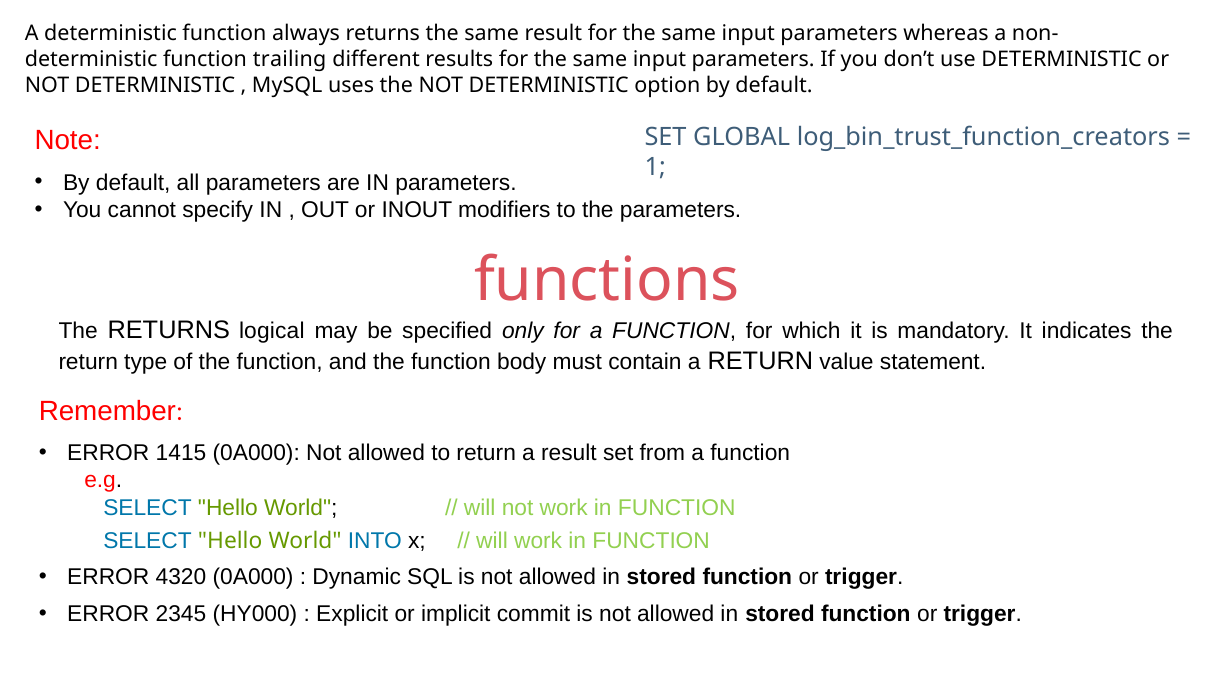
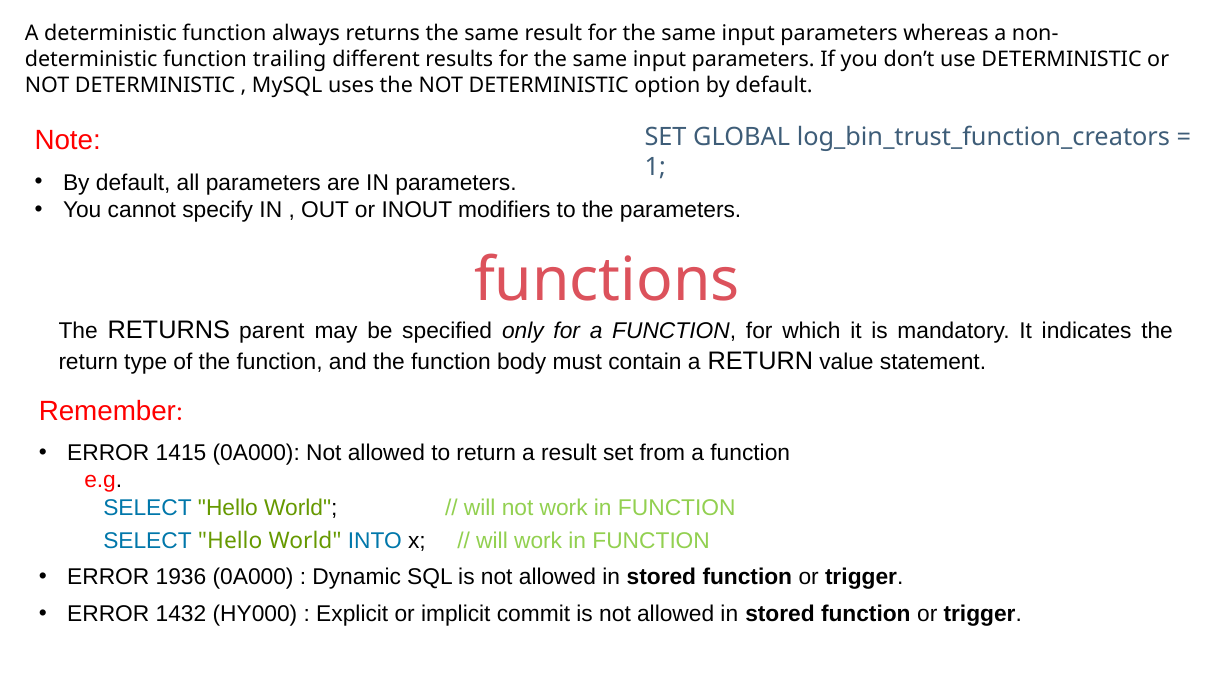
logical: logical -> parent
4320: 4320 -> 1936
2345: 2345 -> 1432
